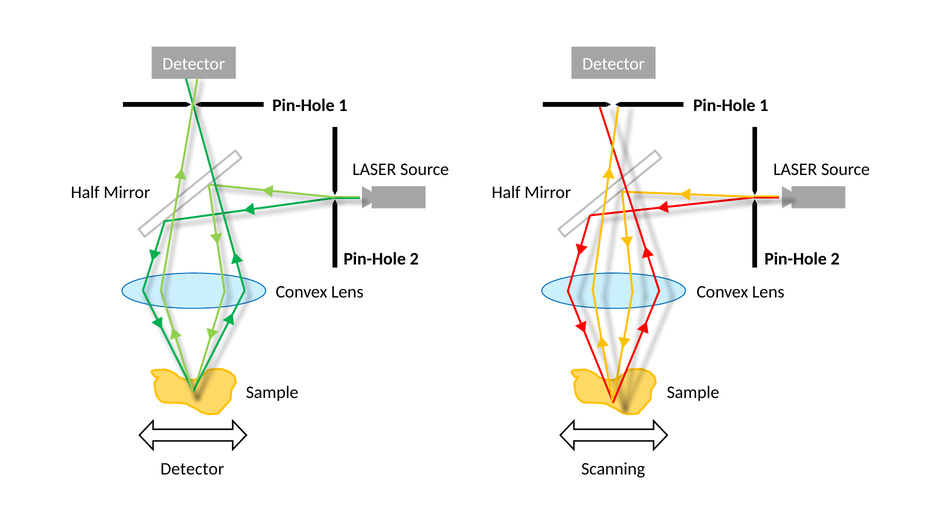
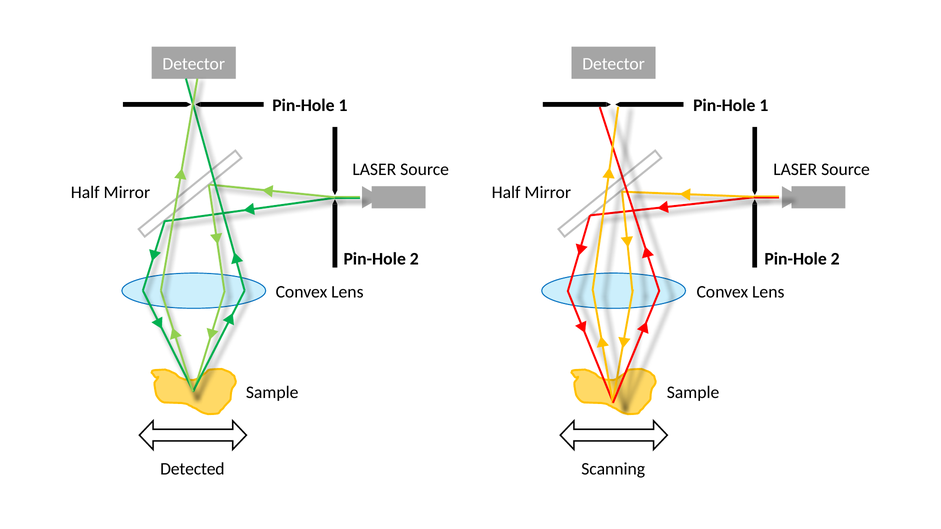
Detector at (192, 469): Detector -> Detected
